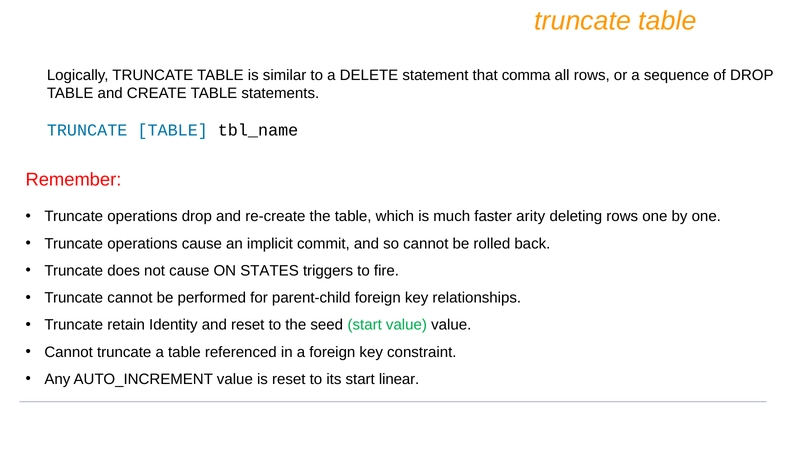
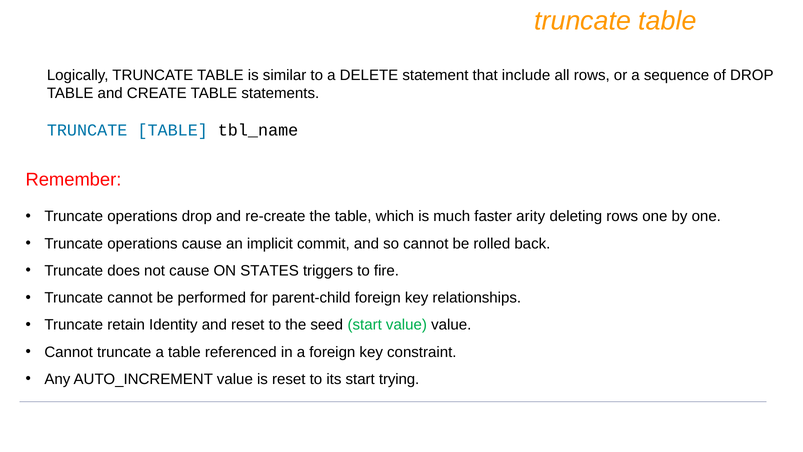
comma: comma -> include
linear: linear -> trying
